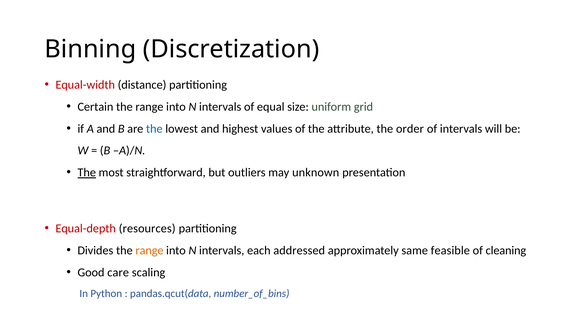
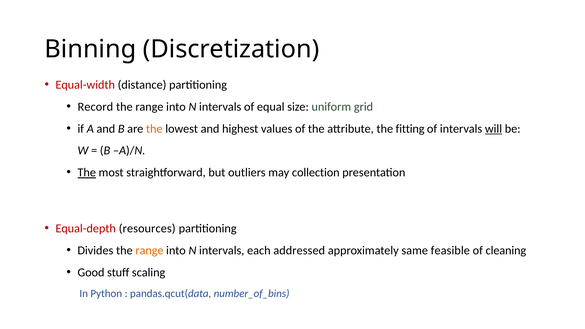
Certain: Certain -> Record
the at (154, 129) colour: blue -> orange
order: order -> fitting
will underline: none -> present
unknown: unknown -> collection
care: care -> stuff
